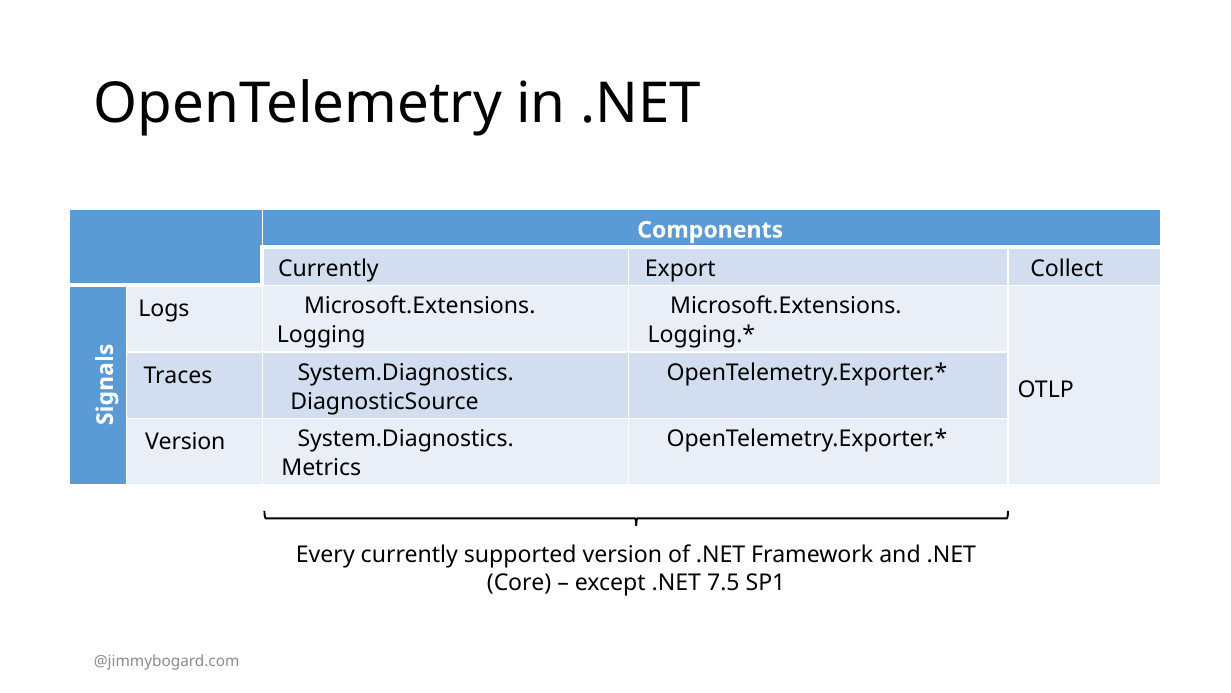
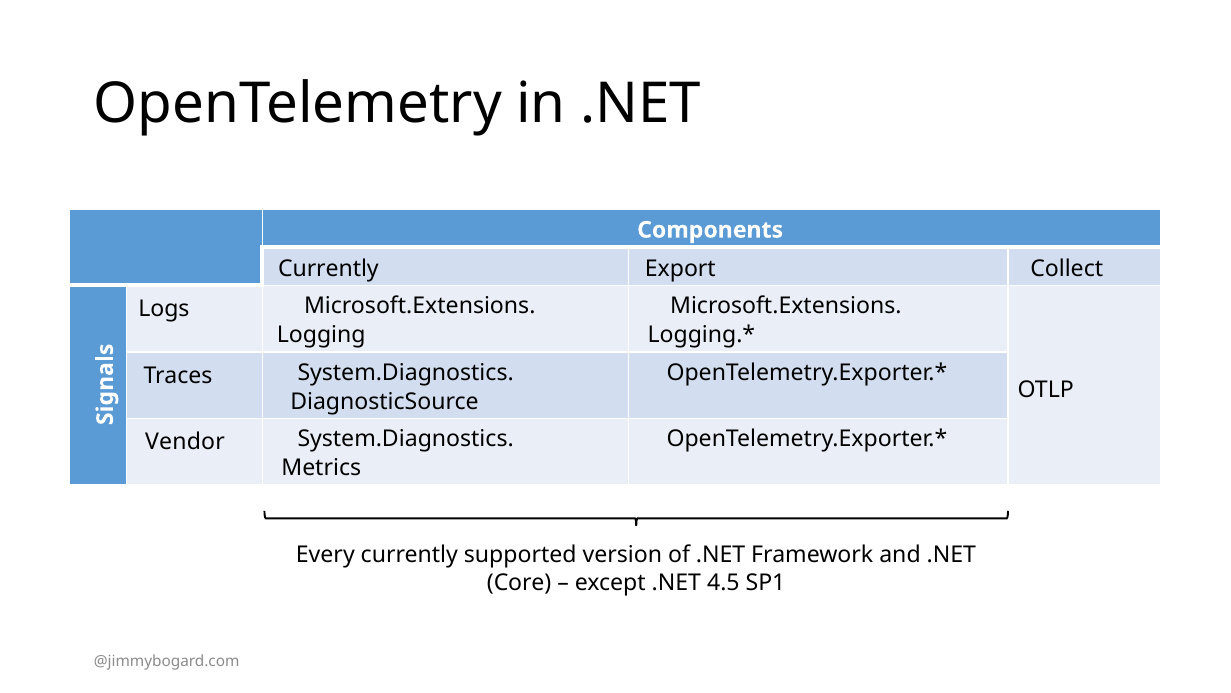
Version at (185, 442): Version -> Vendor
7.5: 7.5 -> 4.5
